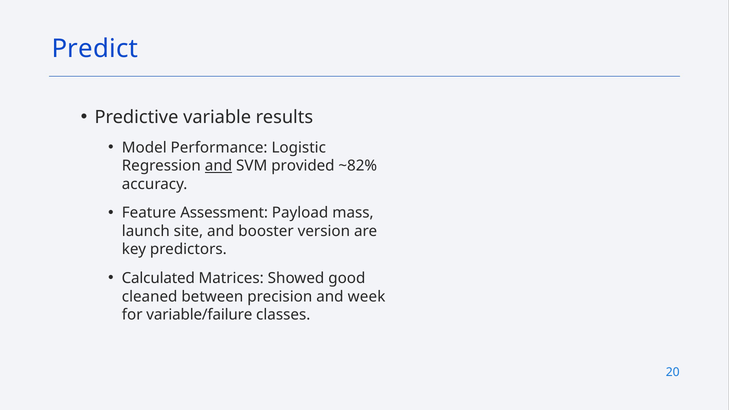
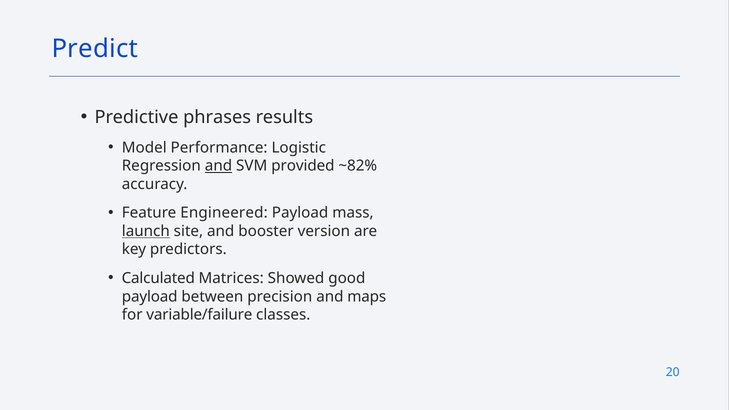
variable: variable -> phrases
Assessment: Assessment -> Engineered
launch underline: none -> present
cleaned at (150, 297): cleaned -> payload
week: week -> maps
